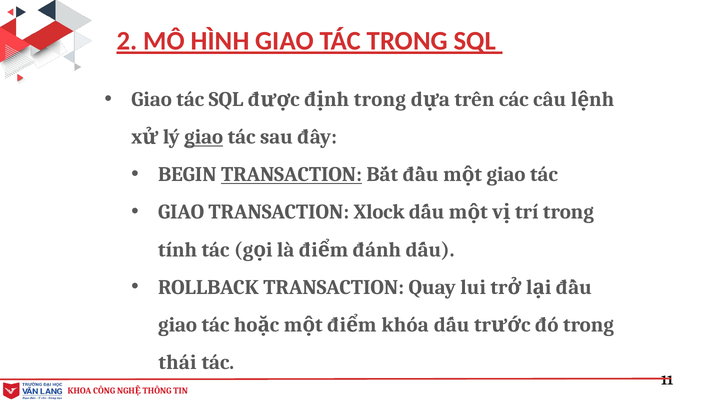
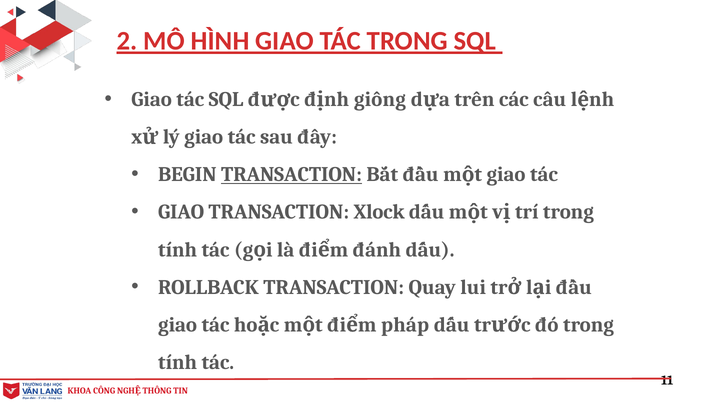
trong at (380, 99): trong -> giống
giao at (204, 137) underline: present -> none
khóa: khóa -> pháp
thái at (177, 362): thái -> tính
